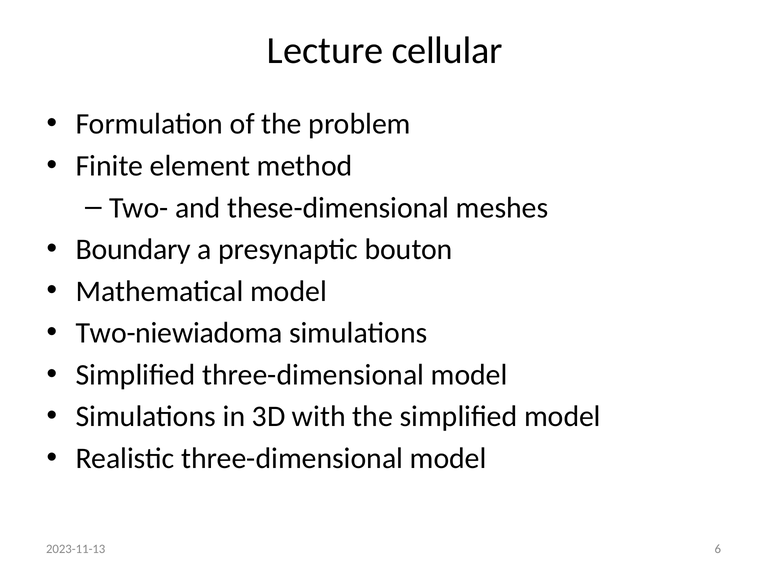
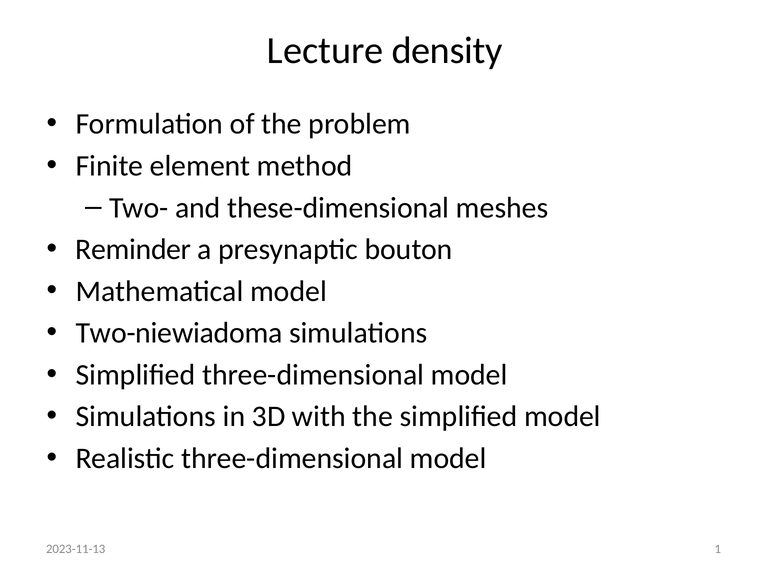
cellular: cellular -> density
Boundary: Boundary -> Reminder
6: 6 -> 1
